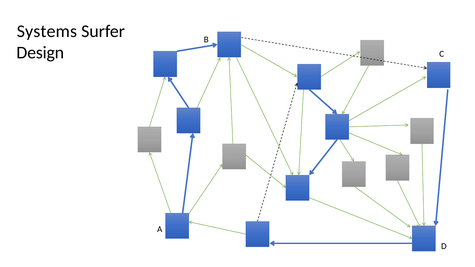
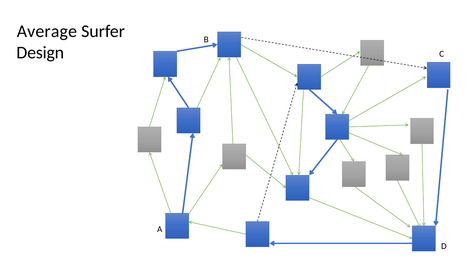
Systems: Systems -> Average
